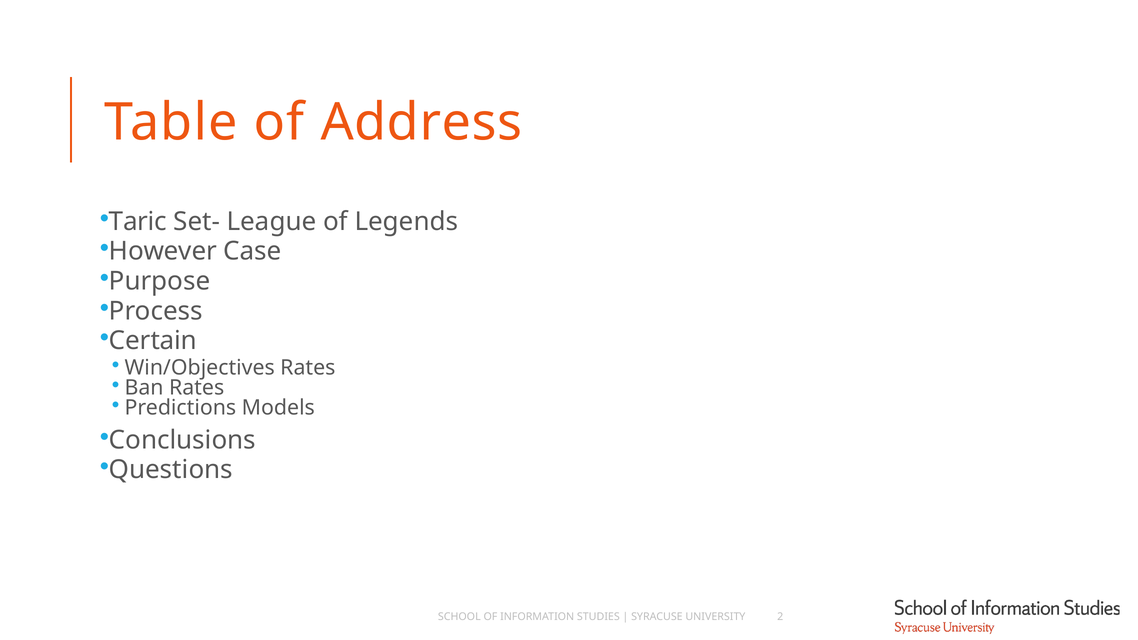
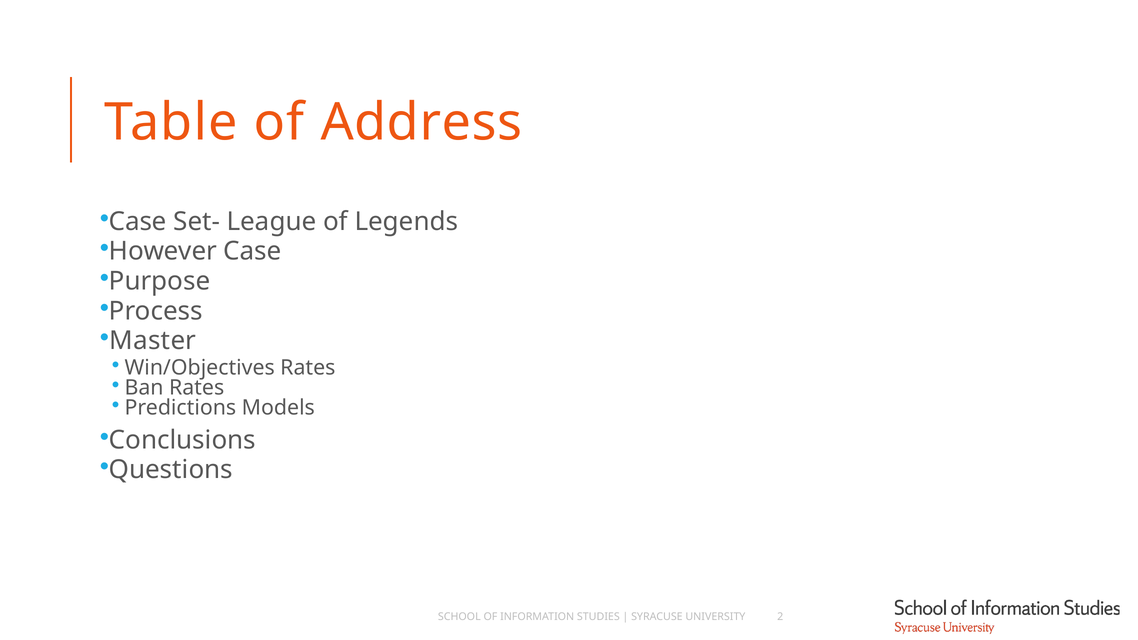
Taric at (138, 222): Taric -> Case
Certain: Certain -> Master
